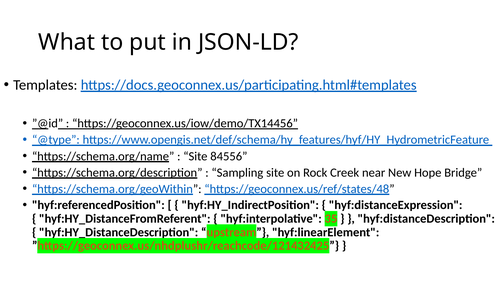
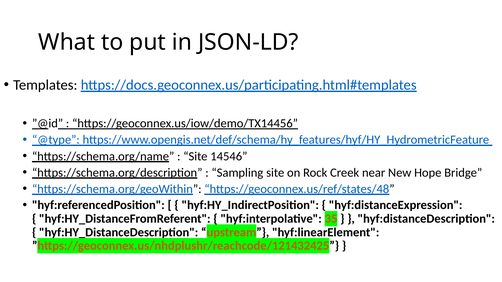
84556: 84556 -> 14546
